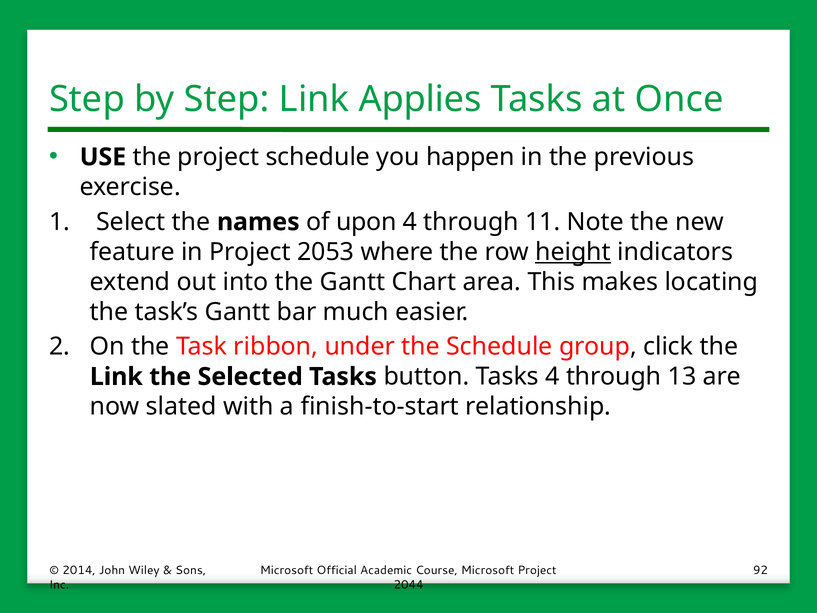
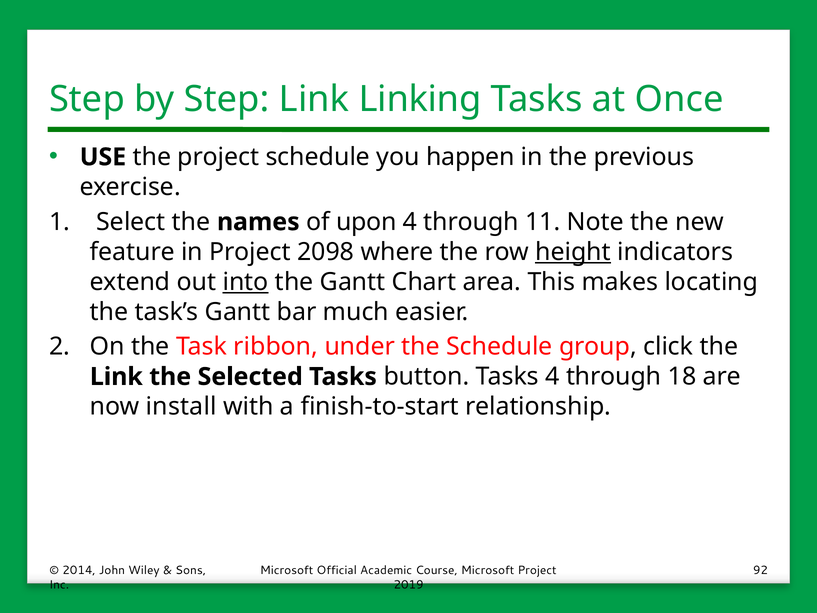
Applies: Applies -> Linking
2053: 2053 -> 2098
into underline: none -> present
13: 13 -> 18
slated: slated -> install
2044: 2044 -> 2019
